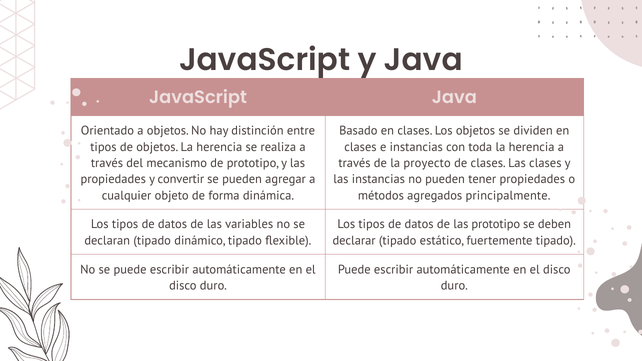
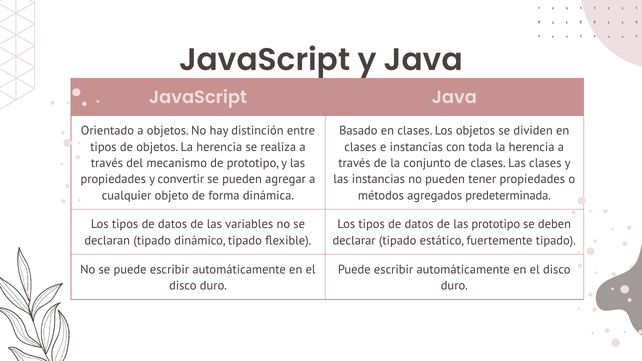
proyecto: proyecto -> conjunto
principalmente: principalmente -> predeterminada
